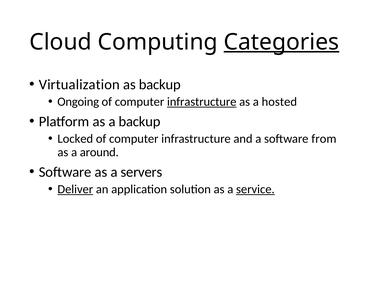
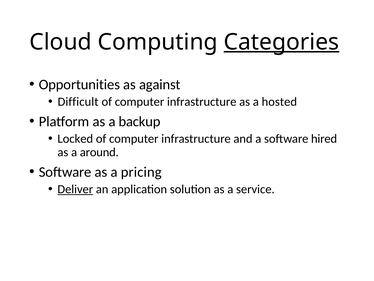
Virtualization: Virtualization -> Opportunities
as backup: backup -> against
Ongoing: Ongoing -> Difficult
infrastructure at (202, 102) underline: present -> none
from: from -> hired
servers: servers -> pricing
service underline: present -> none
